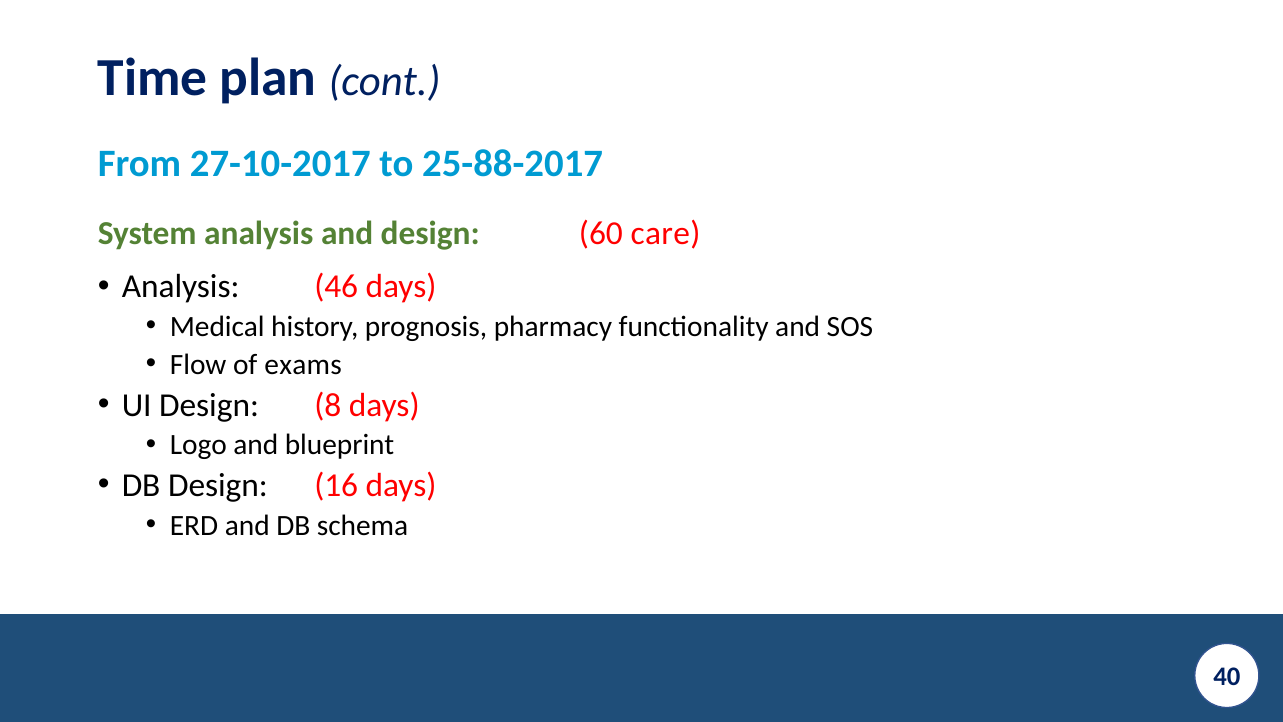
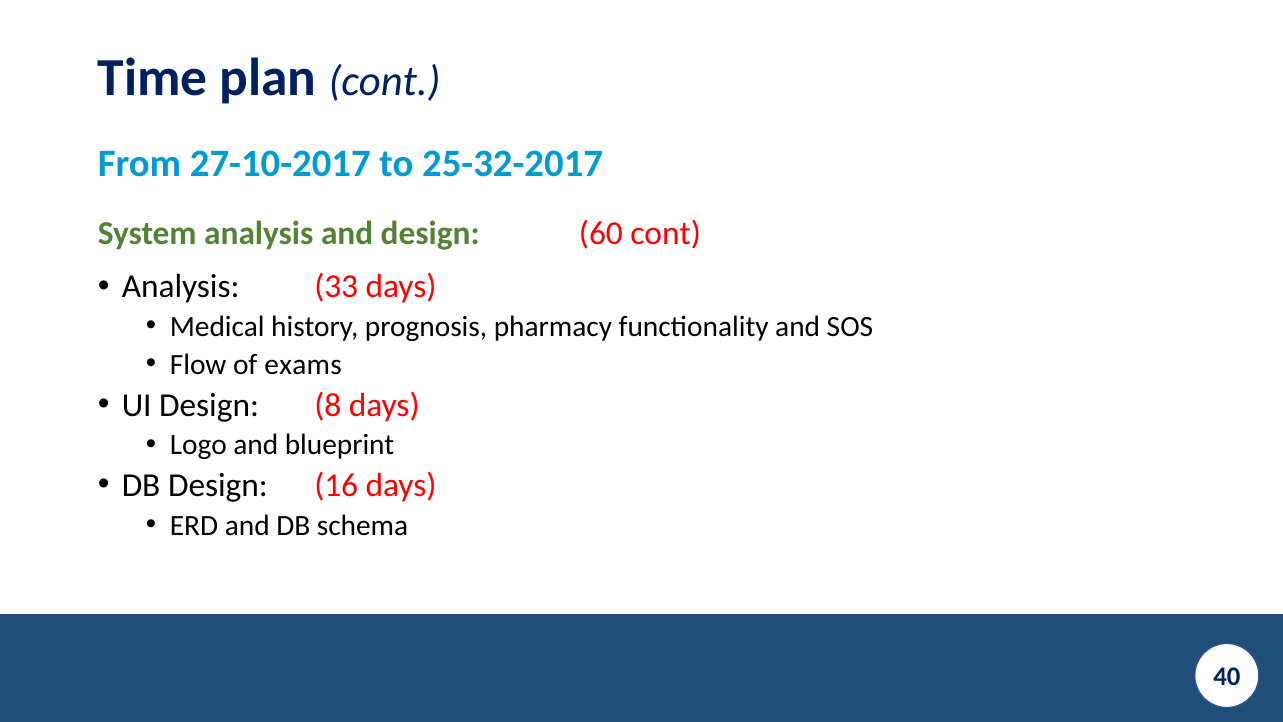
25-88-2017: 25-88-2017 -> 25-32-2017
60 care: care -> cont
46: 46 -> 33
